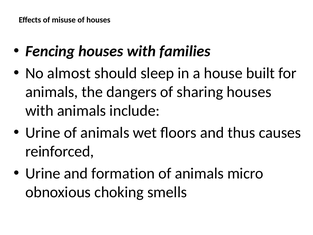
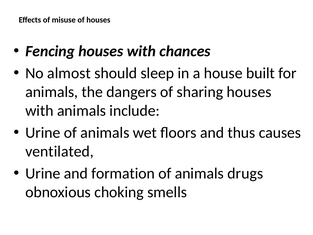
families: families -> chances
reinforced: reinforced -> ventilated
micro: micro -> drugs
